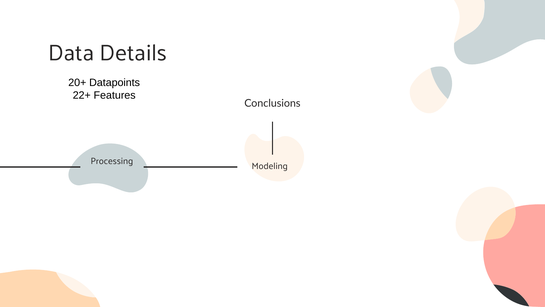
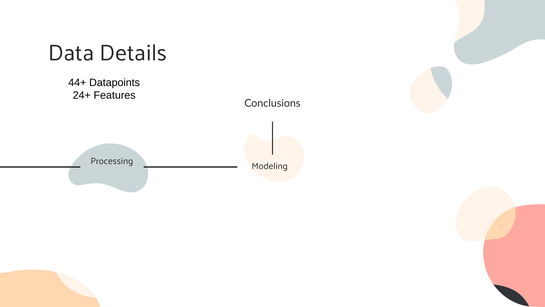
20+: 20+ -> 44+
22+: 22+ -> 24+
